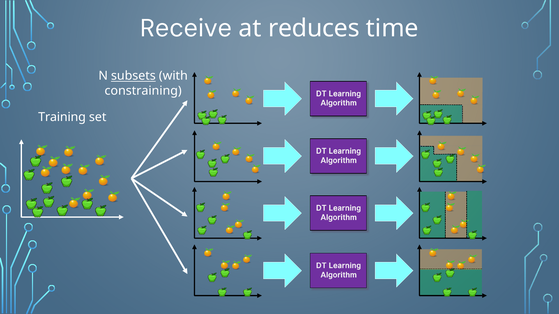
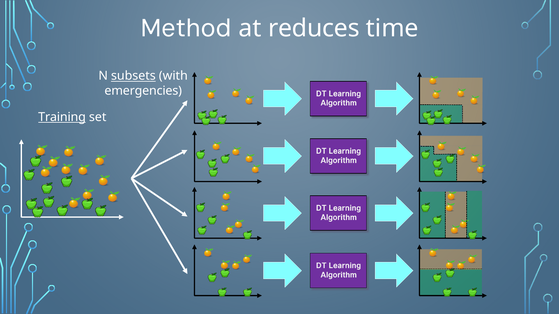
Receive: Receive -> Method
constraining: constraining -> emergencies
Training underline: none -> present
